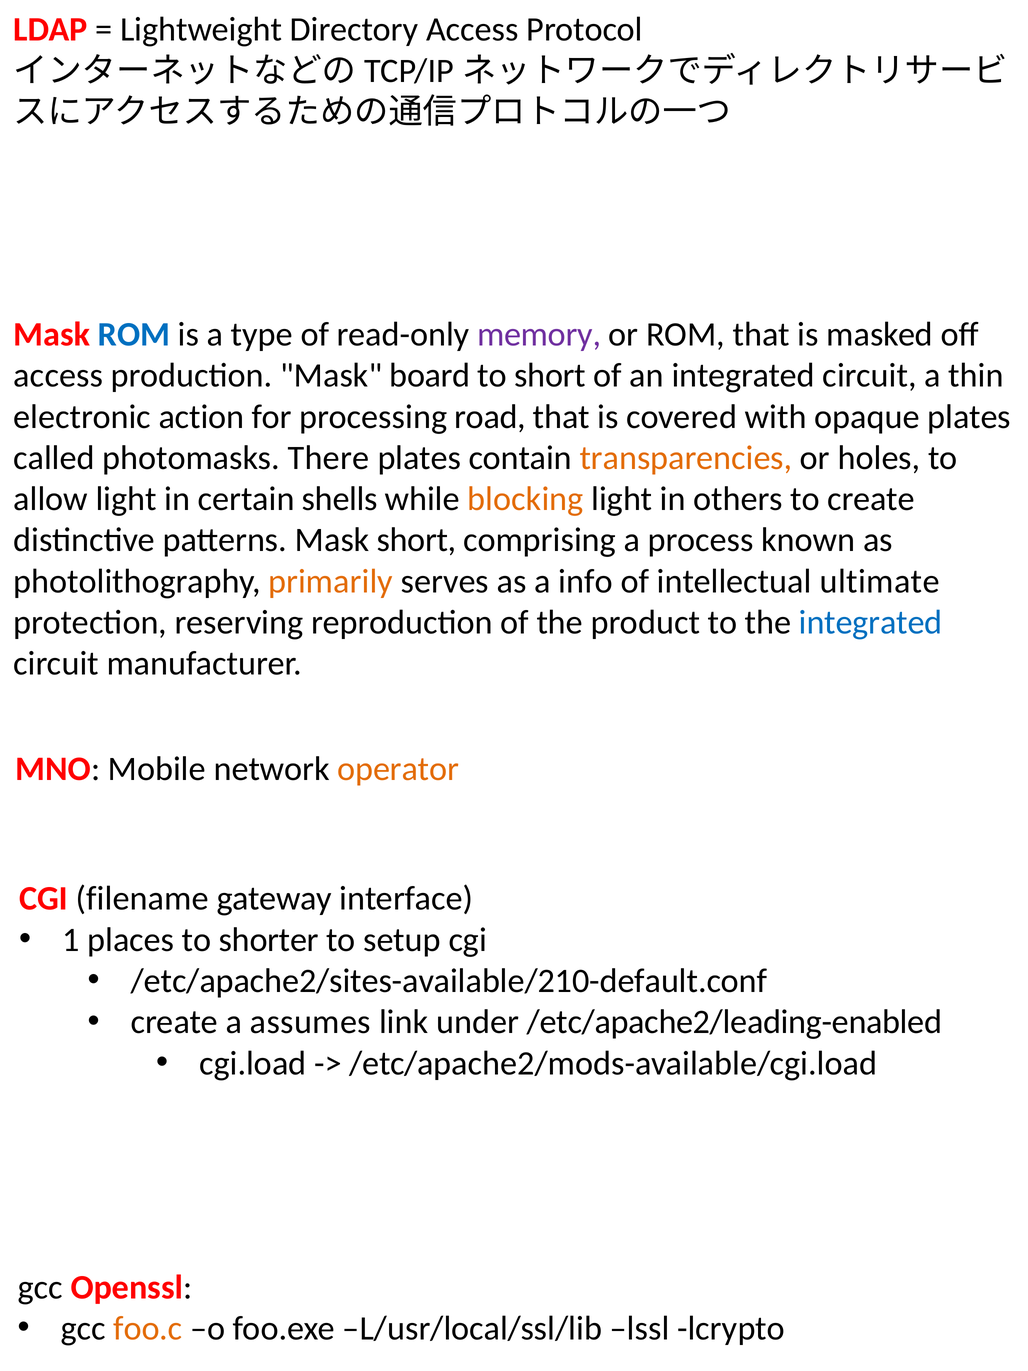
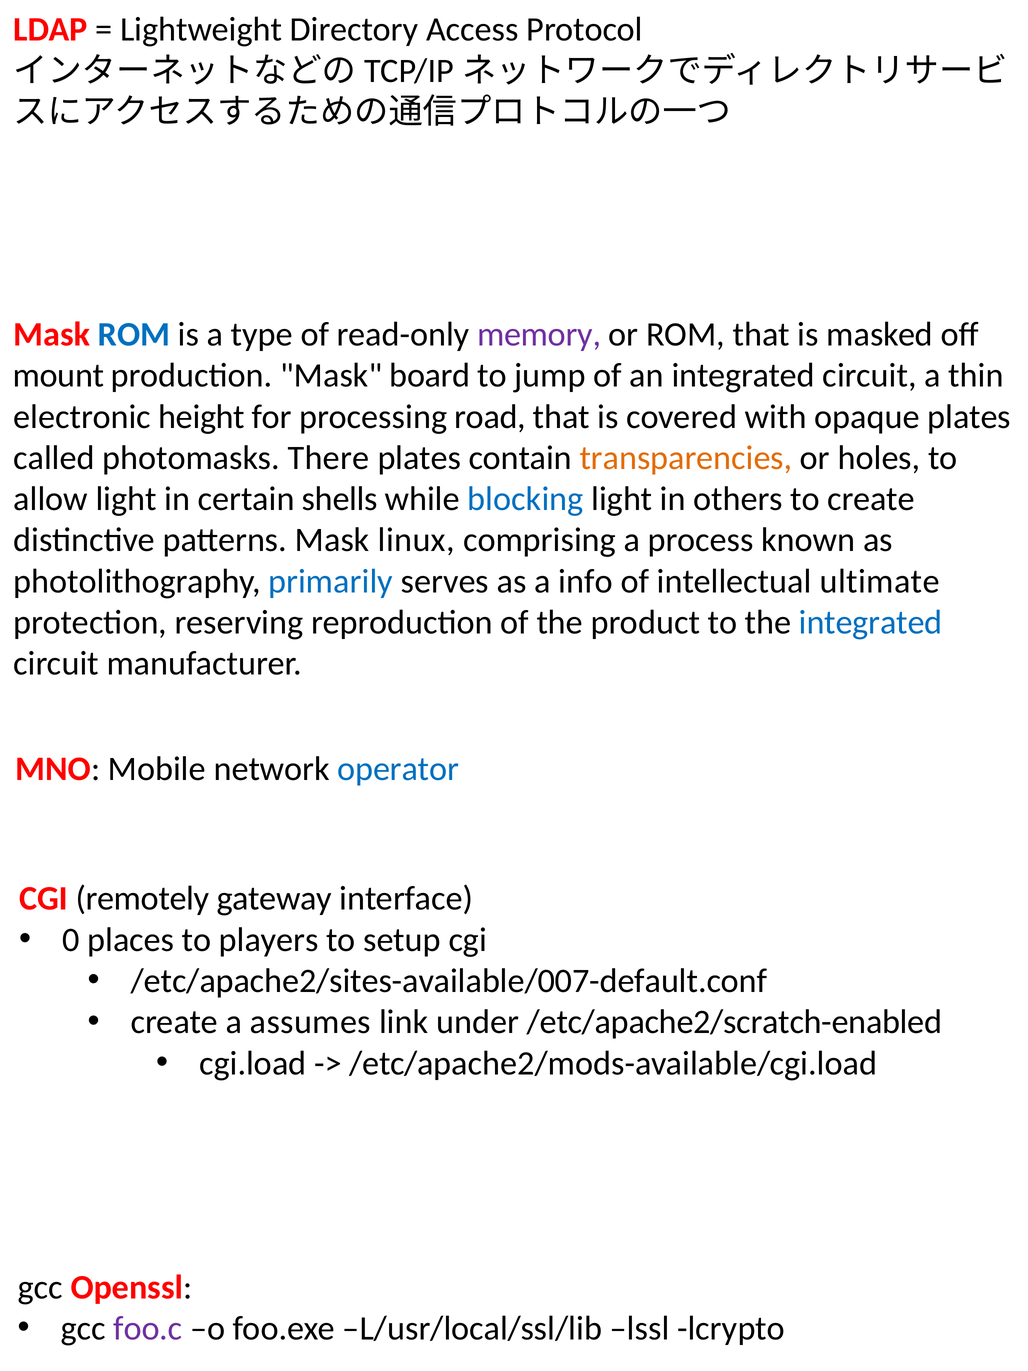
access at (58, 375): access -> mount
to short: short -> jump
action: action -> height
blocking colour: orange -> blue
Mask short: short -> linux
primarily colour: orange -> blue
operator colour: orange -> blue
filename: filename -> remotely
1: 1 -> 0
shorter: shorter -> players
/etc/apache2/sites-available/210-default.conf: /etc/apache2/sites-available/210-default.conf -> /etc/apache2/sites-available/007-default.conf
/etc/apache2/leading-enabled: /etc/apache2/leading-enabled -> /etc/apache2/scratch-enabled
foo.c colour: orange -> purple
